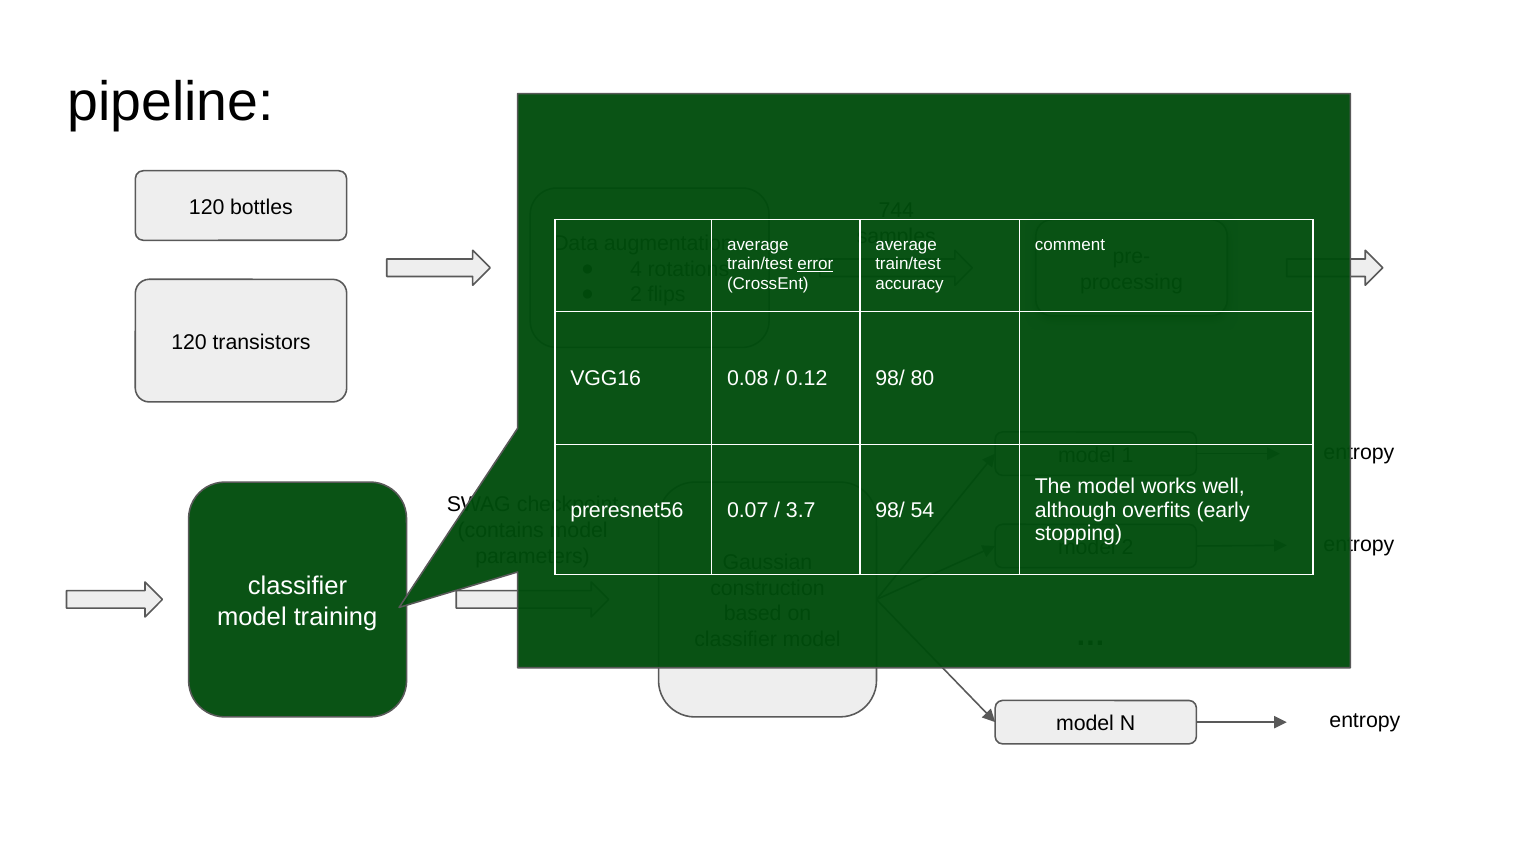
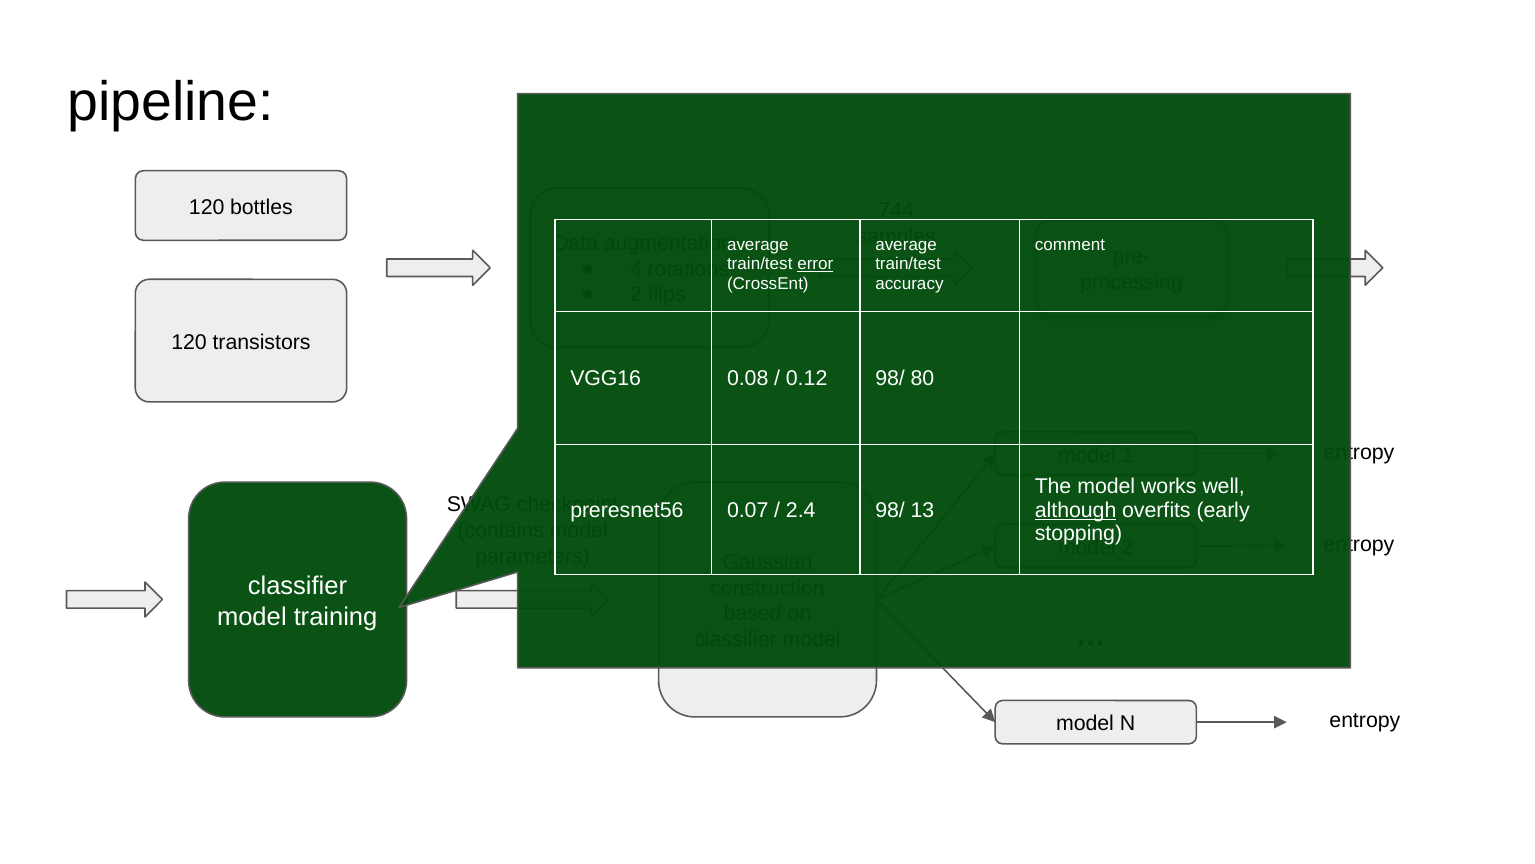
3.7: 3.7 -> 2.4
54: 54 -> 13
although underline: none -> present
